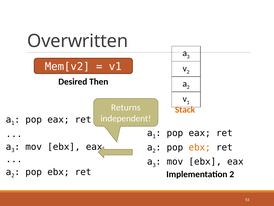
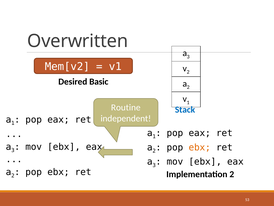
Then: Then -> Basic
Returns: Returns -> Routine
Stack colour: orange -> blue
